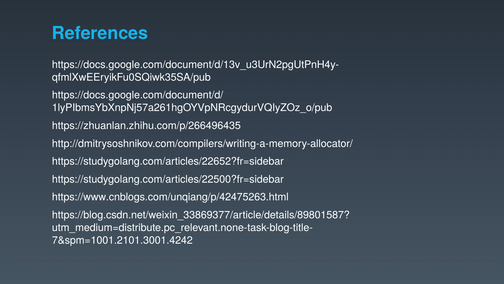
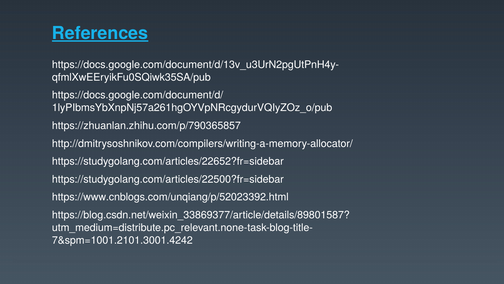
References underline: none -> present
https://zhuanlan.zhihu.com/p/266496435: https://zhuanlan.zhihu.com/p/266496435 -> https://zhuanlan.zhihu.com/p/790365857
https://www.cnblogs.com/unqiang/p/42475263.html: https://www.cnblogs.com/unqiang/p/42475263.html -> https://www.cnblogs.com/unqiang/p/52023392.html
